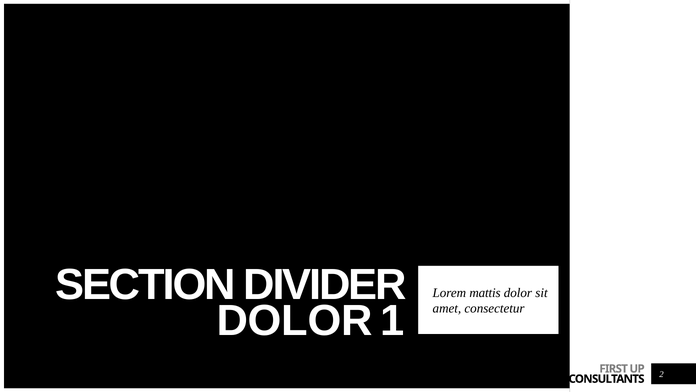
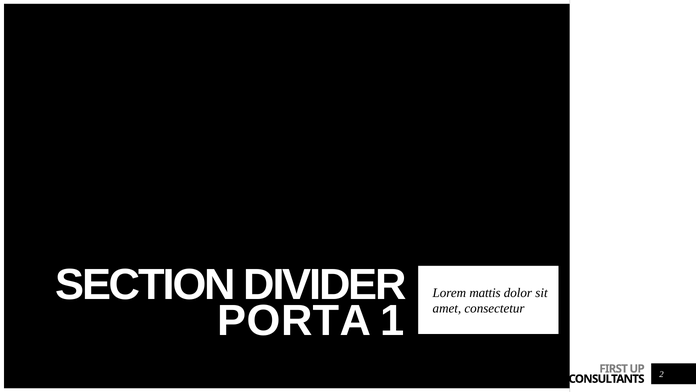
DOLOR at (295, 321): DOLOR -> PORTA
